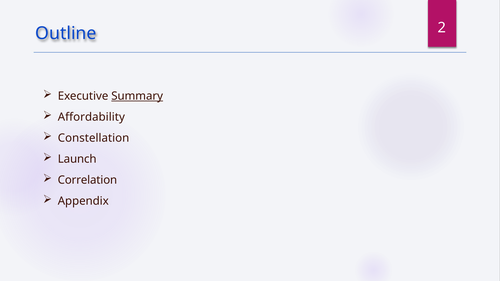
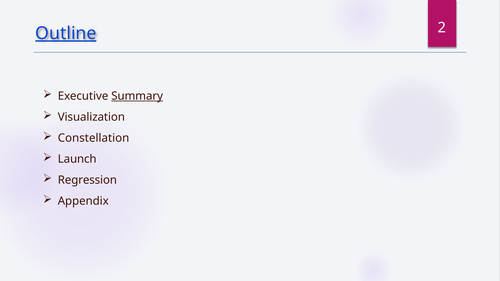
Outline underline: none -> present
Affordability: Affordability -> Visualization
Correlation: Correlation -> Regression
